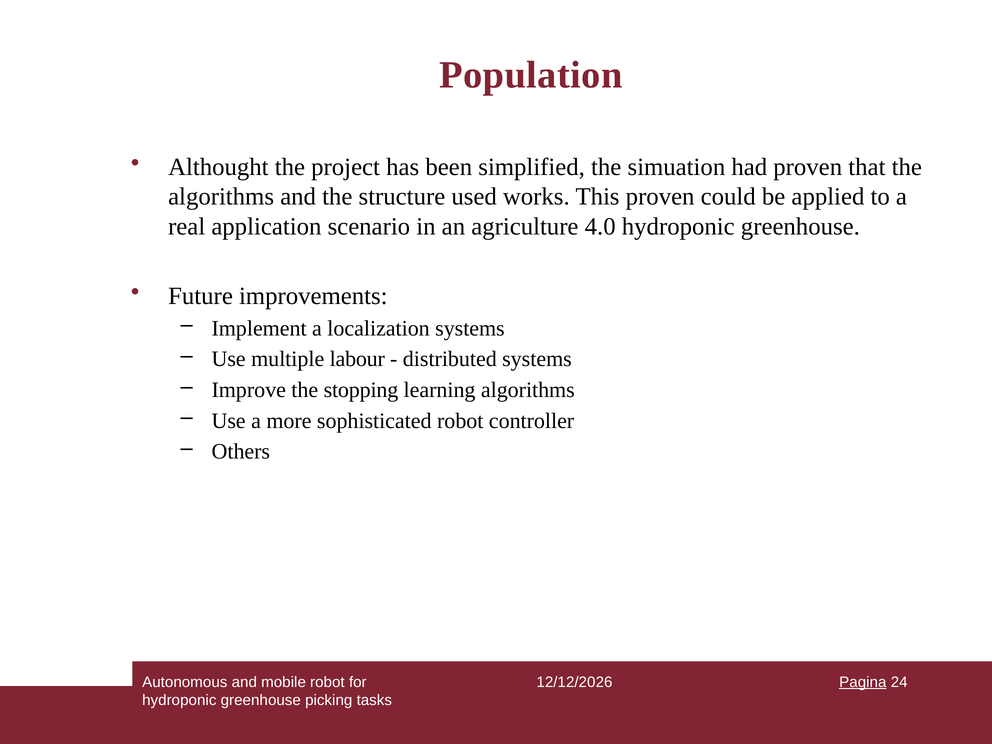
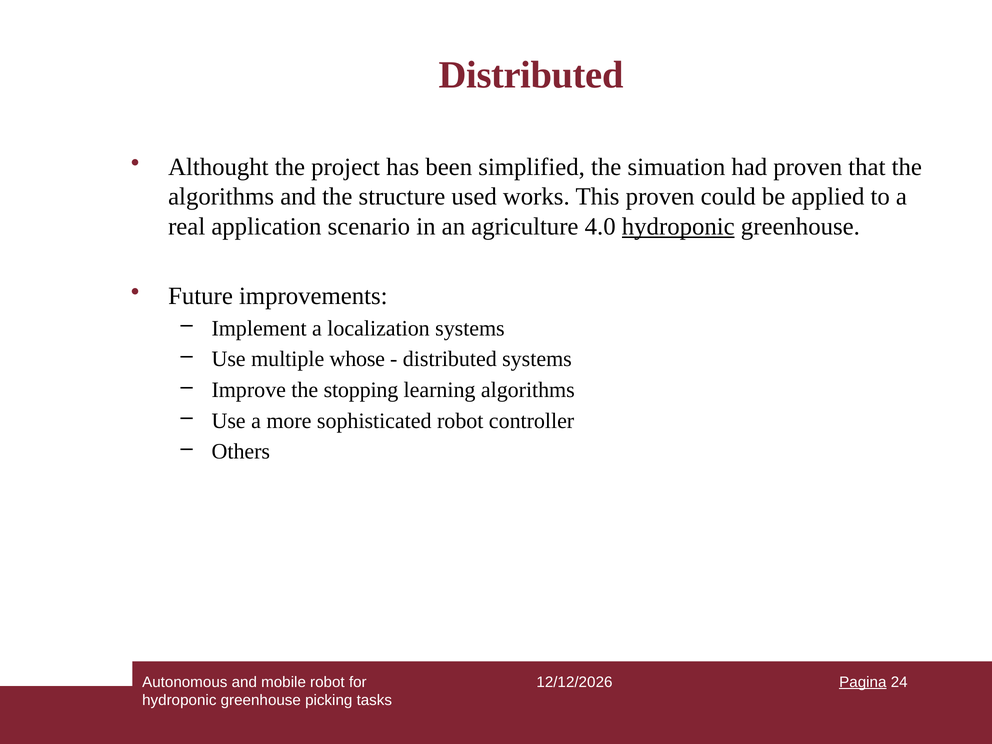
Population at (531, 75): Population -> Distributed
hydroponic at (678, 227) underline: none -> present
labour: labour -> whose
